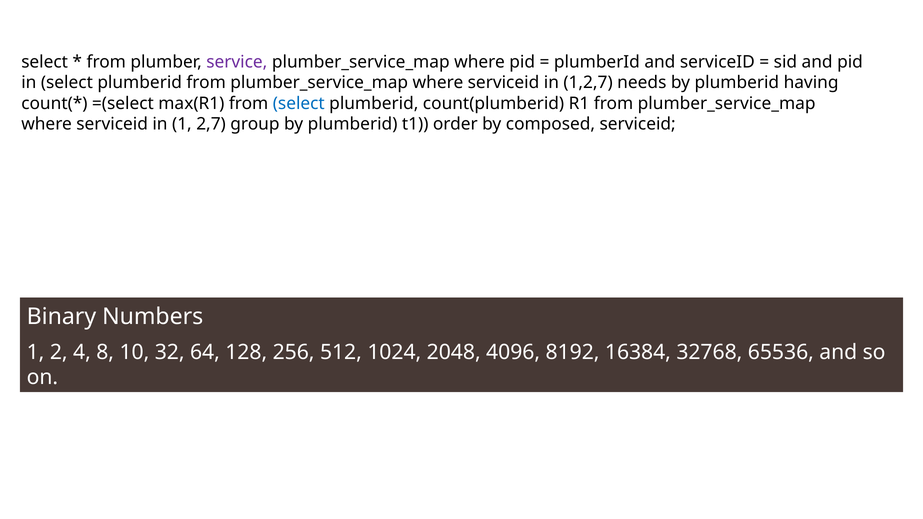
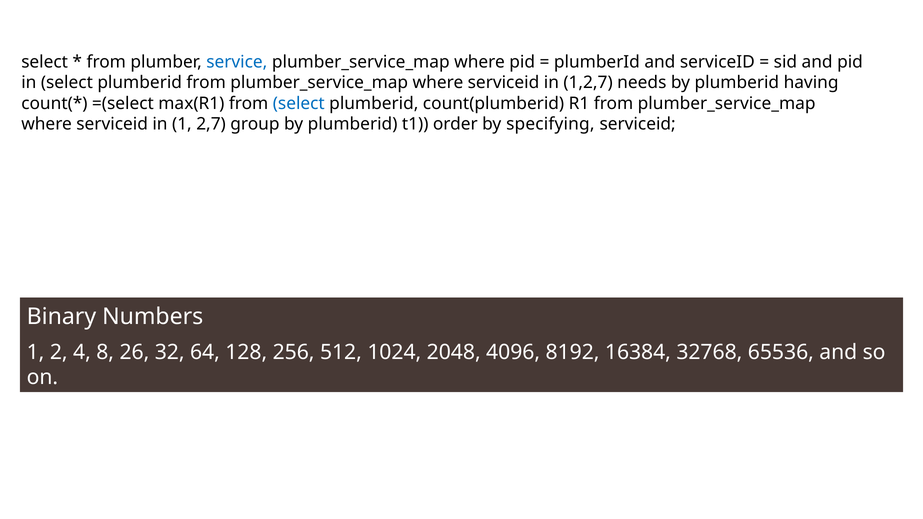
service colour: purple -> blue
composed: composed -> specifying
10: 10 -> 26
